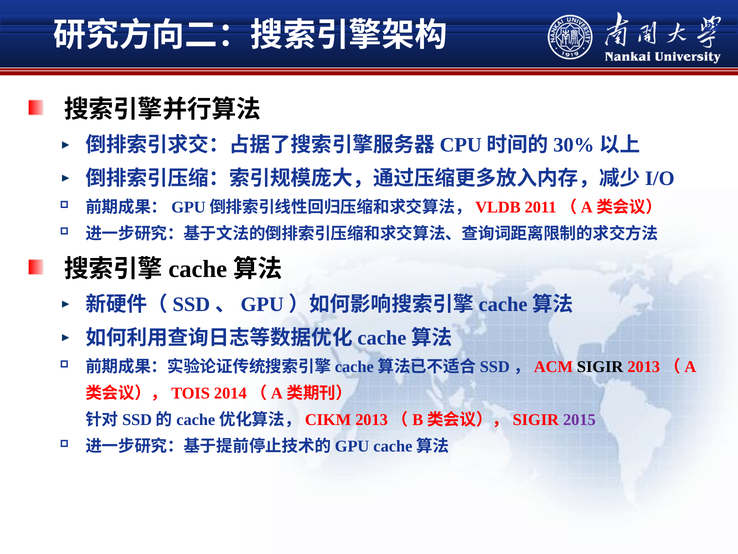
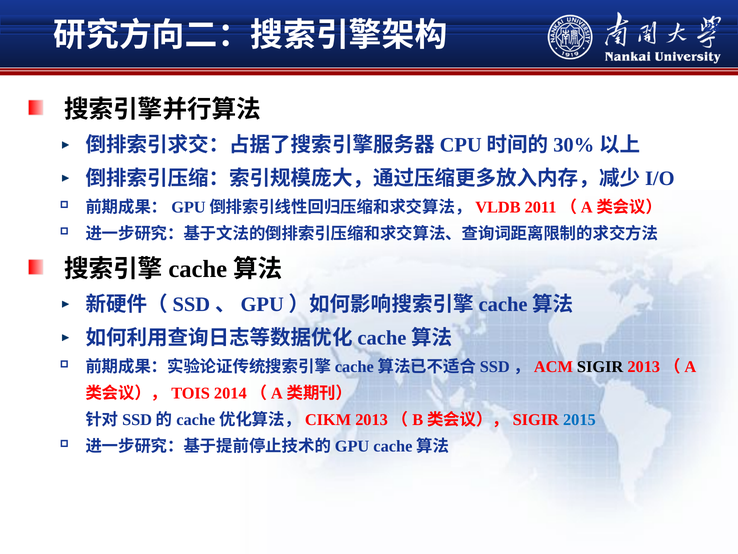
2015 colour: purple -> blue
